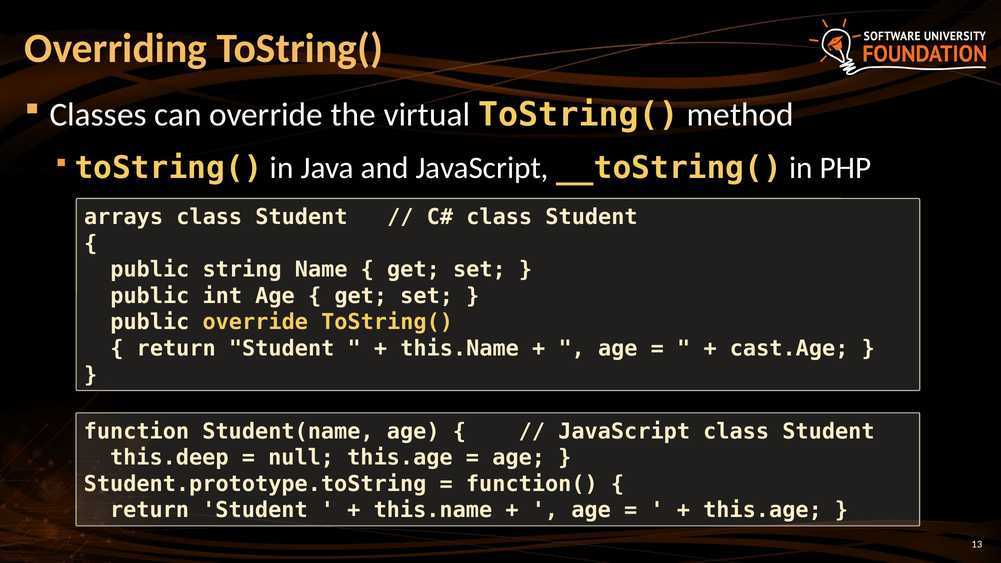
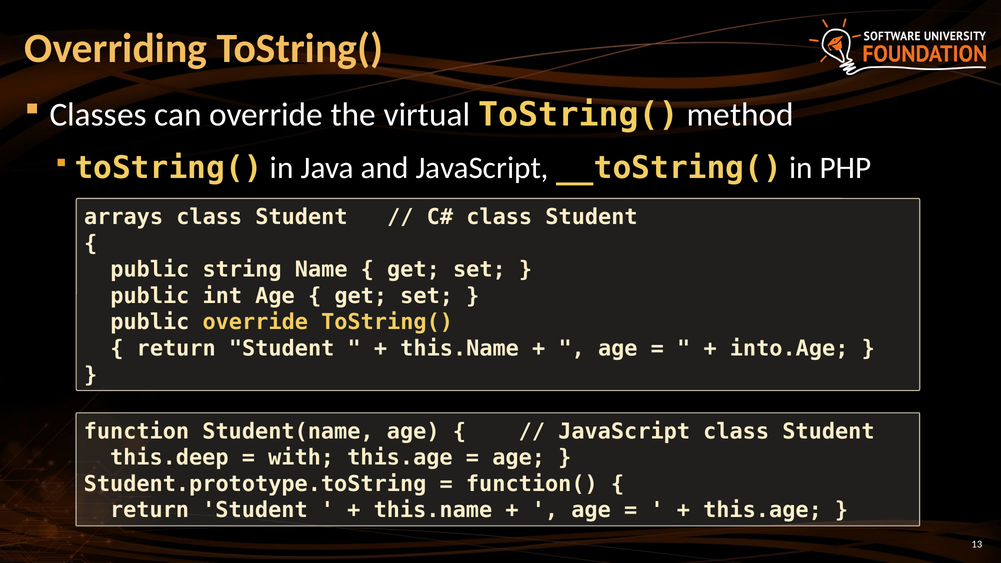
cast.Age: cast.Age -> into.Age
null: null -> with
